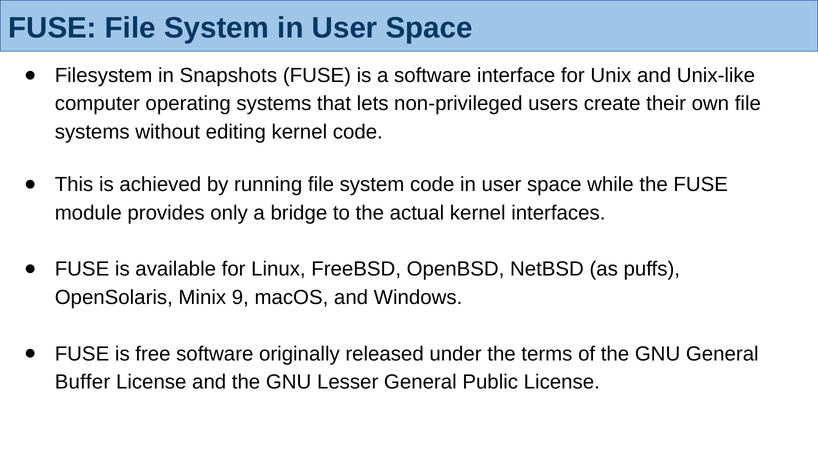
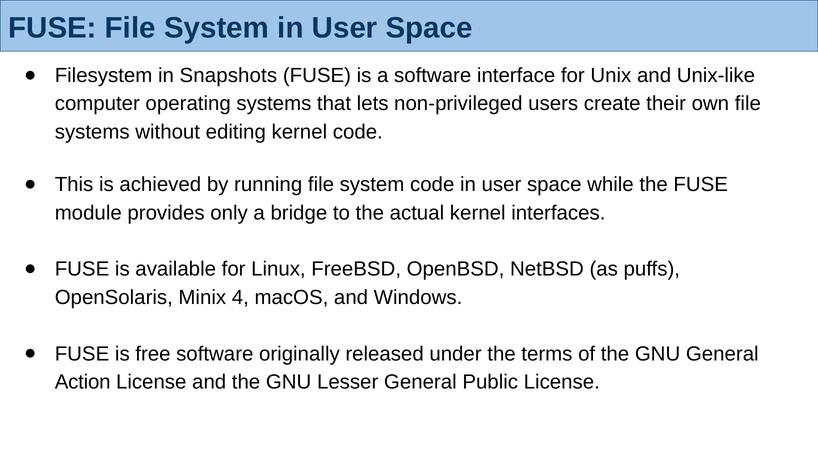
9: 9 -> 4
Buffer: Buffer -> Action
